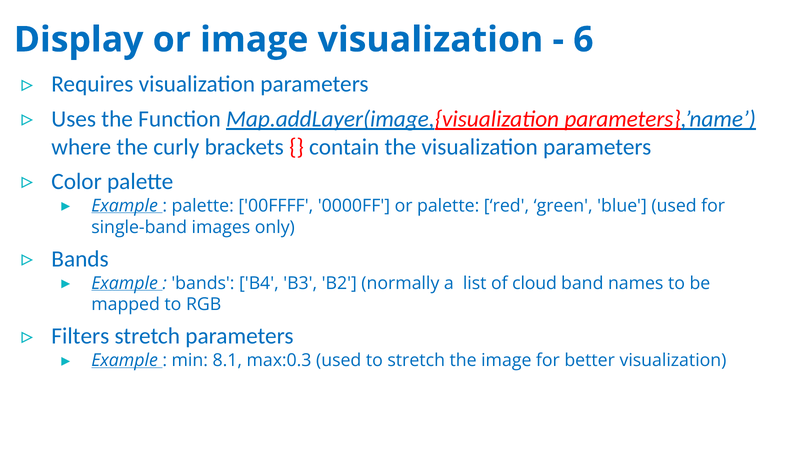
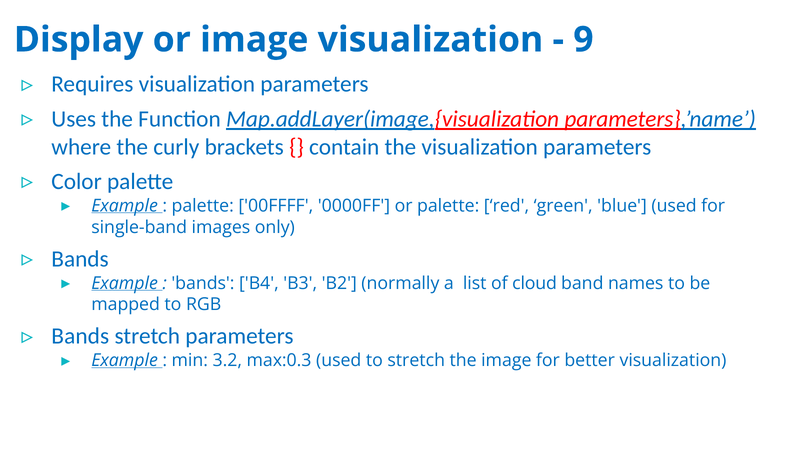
6: 6 -> 9
Filters at (80, 336): Filters -> Bands
8.1: 8.1 -> 3.2
